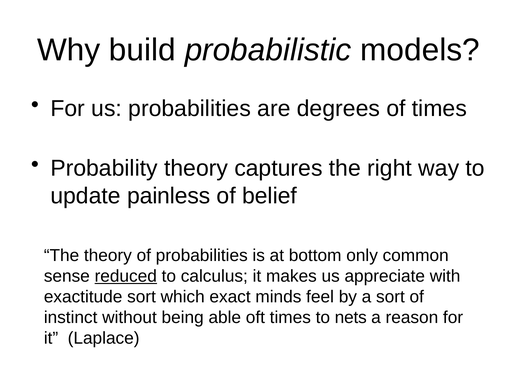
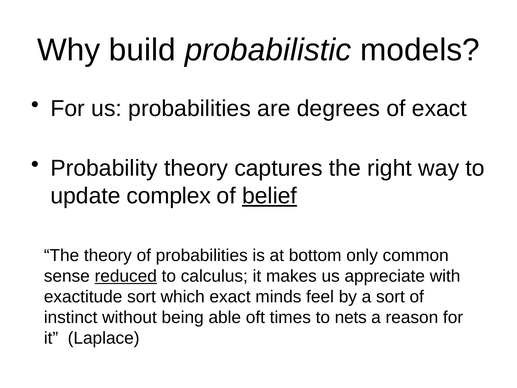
of times: times -> exact
painless: painless -> complex
belief underline: none -> present
